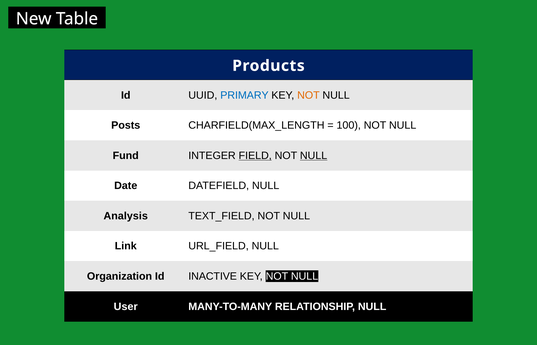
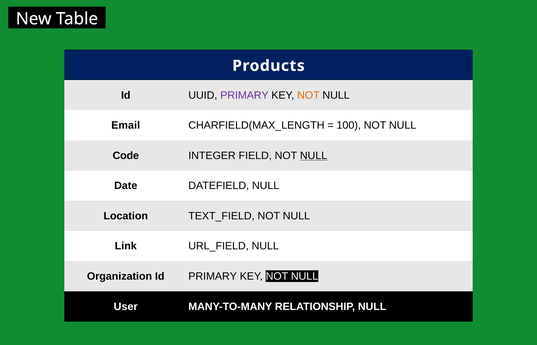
PRIMARY at (244, 95) colour: blue -> purple
Posts: Posts -> Email
Fund: Fund -> Code
FIELD underline: present -> none
Analysis: Analysis -> Location
Id INACTIVE: INACTIVE -> PRIMARY
